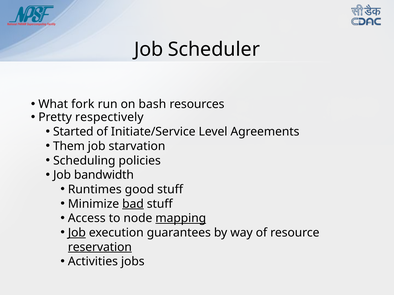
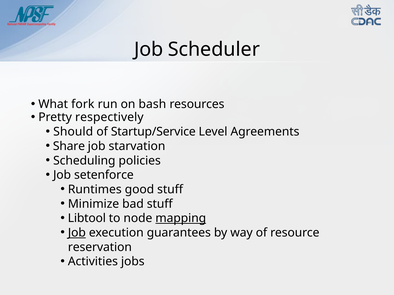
Started: Started -> Should
Initiate/Service: Initiate/Service -> Startup/Service
Them: Them -> Share
bandwidth: bandwidth -> setenforce
bad underline: present -> none
Access: Access -> Libtool
reservation underline: present -> none
